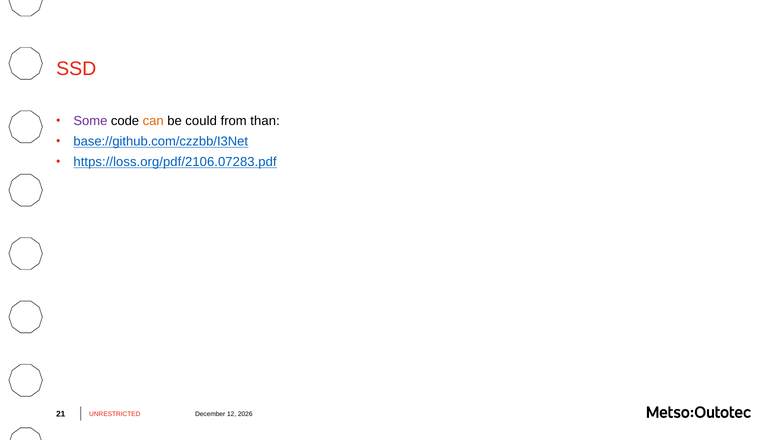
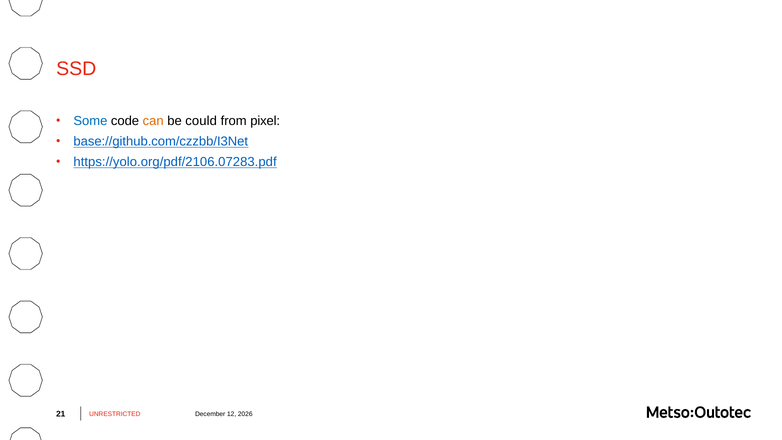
Some colour: purple -> blue
than: than -> pixel
https://loss.org/pdf/2106.07283.pdf: https://loss.org/pdf/2106.07283.pdf -> https://yolo.org/pdf/2106.07283.pdf
